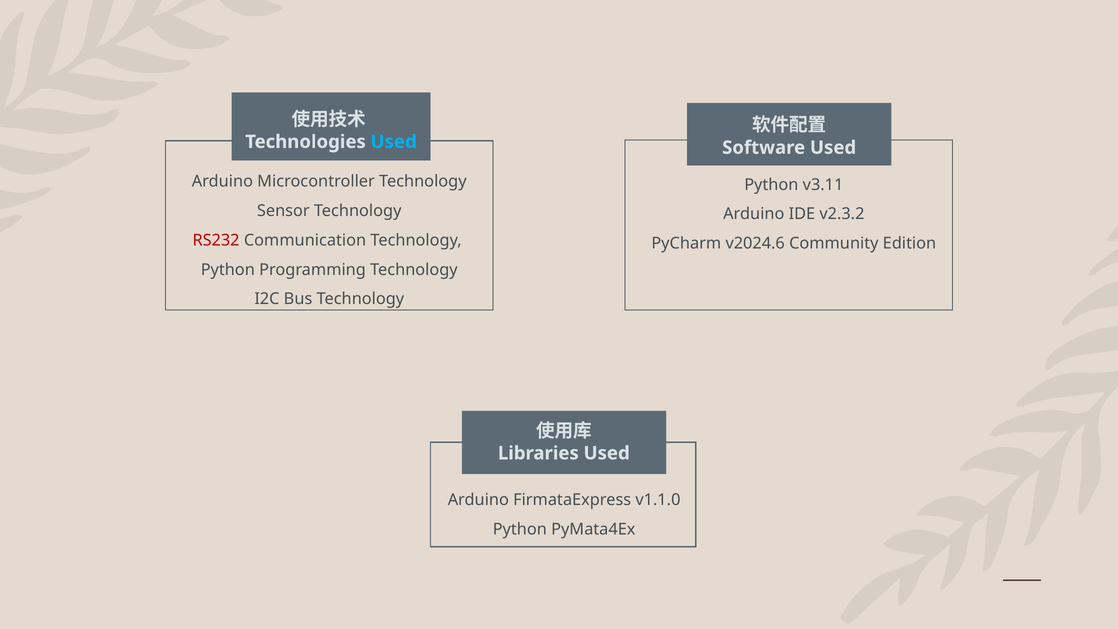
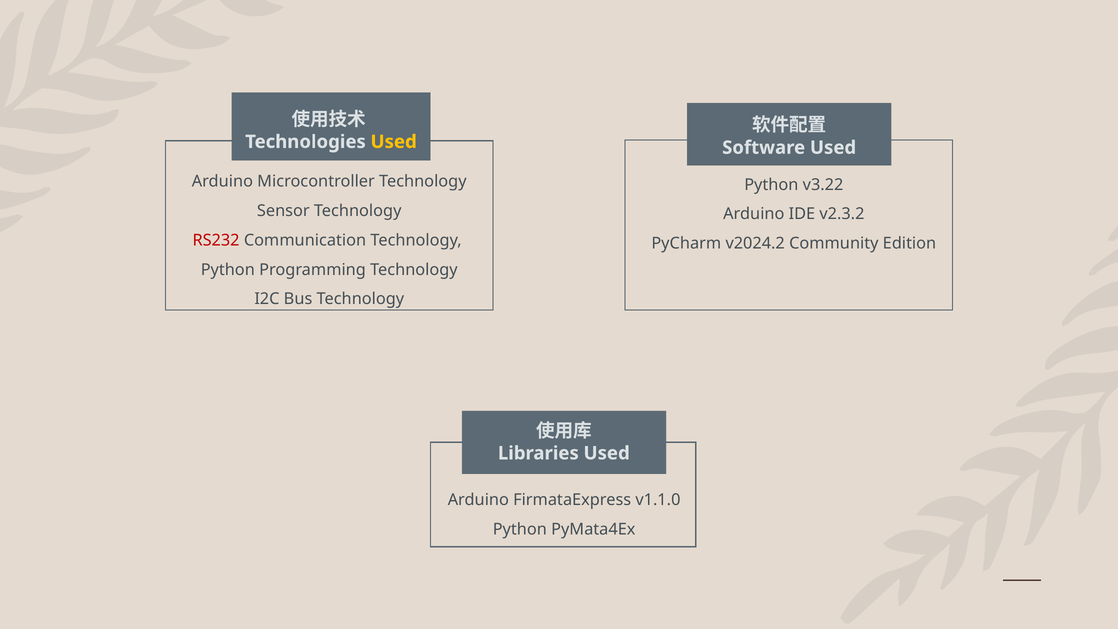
Used at (394, 142) colour: light blue -> yellow
v3.11: v3.11 -> v3.22
v2024.6: v2024.6 -> v2024.2
